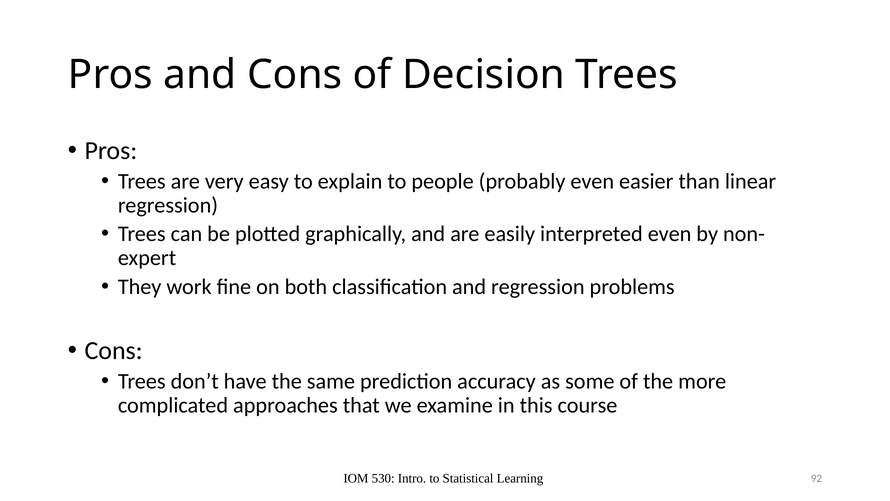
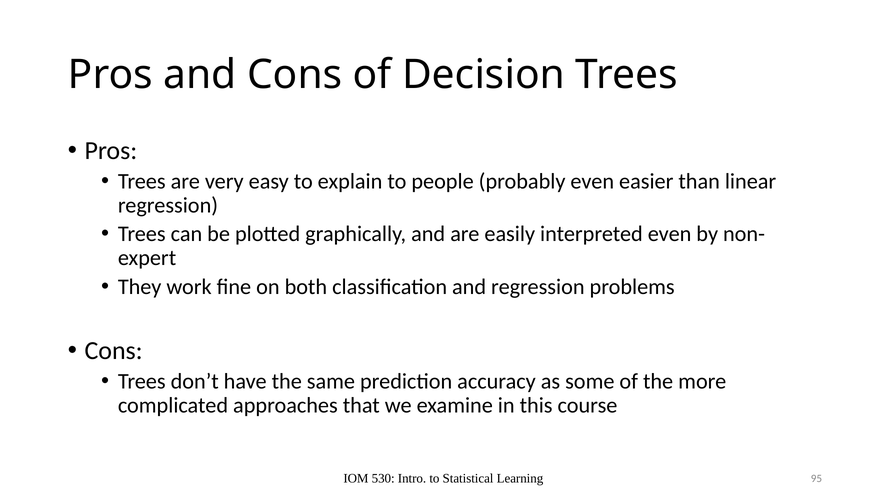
92: 92 -> 95
